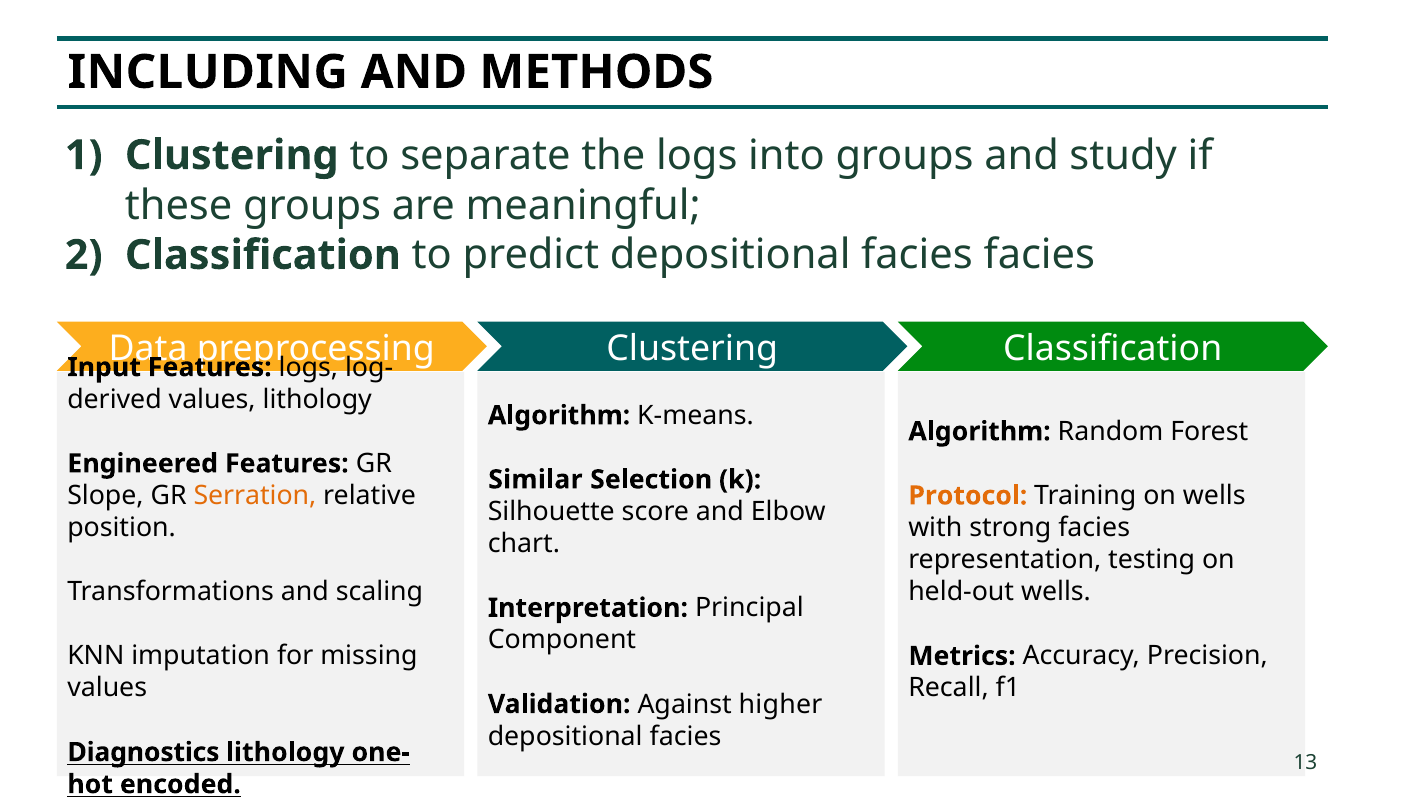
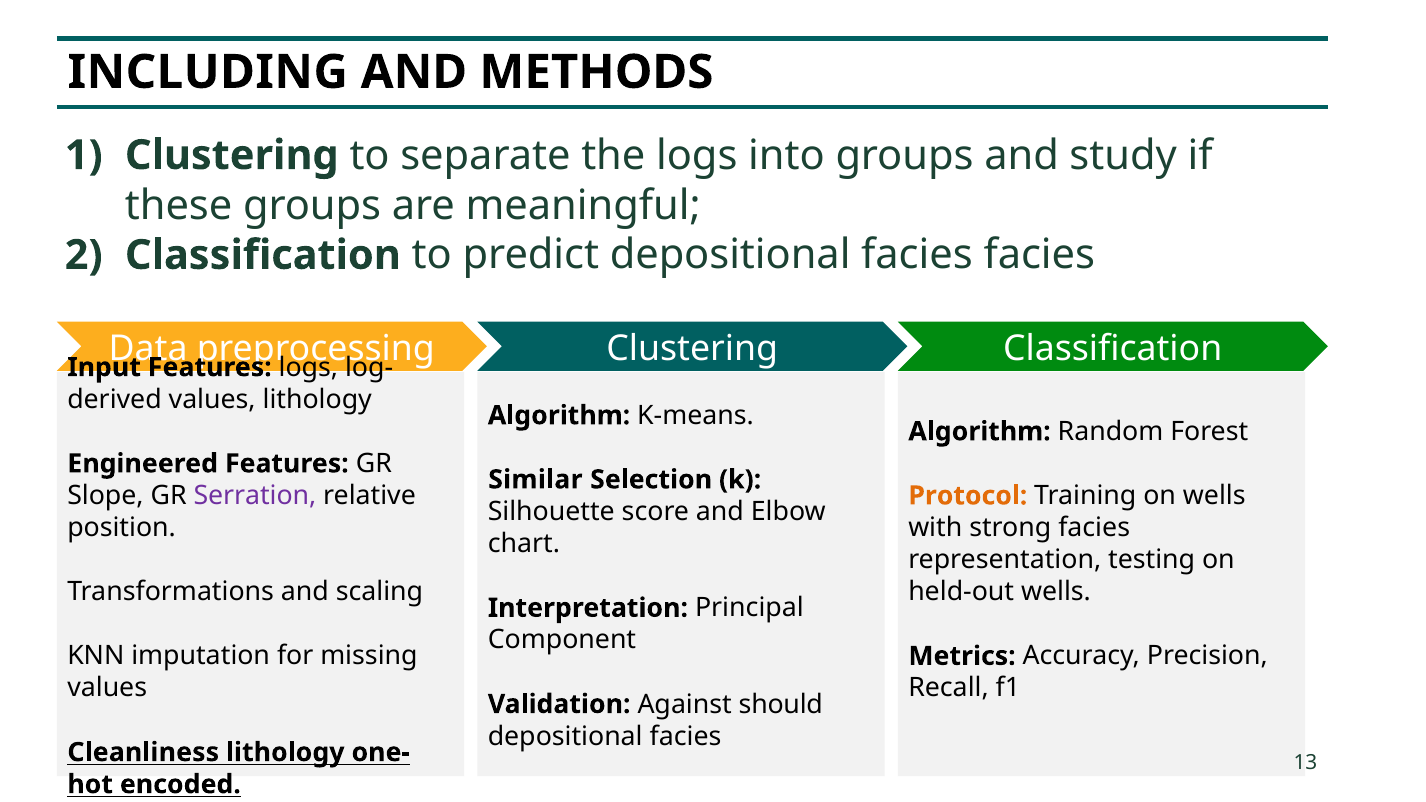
Serration colour: orange -> purple
higher: higher -> should
Diagnostics: Diagnostics -> Cleanliness
